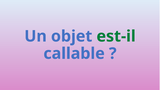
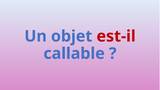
est-il colour: green -> red
